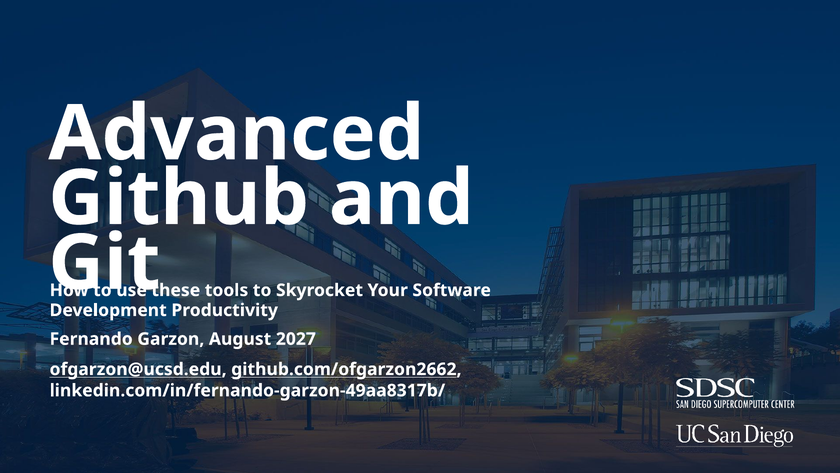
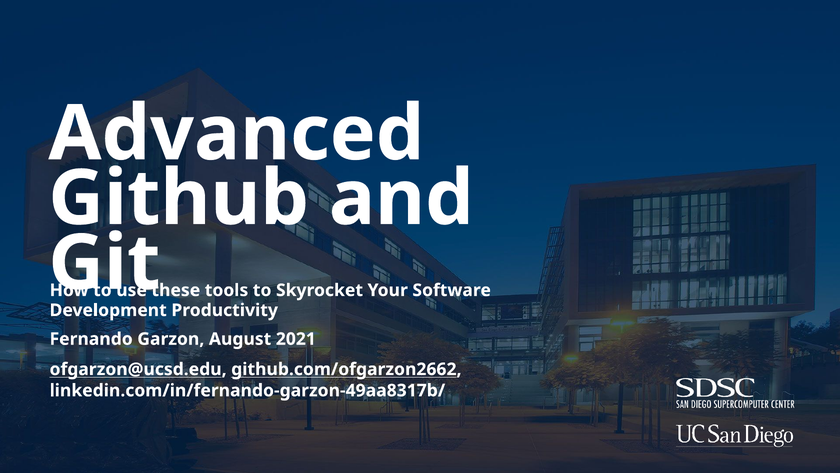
2027: 2027 -> 2021
